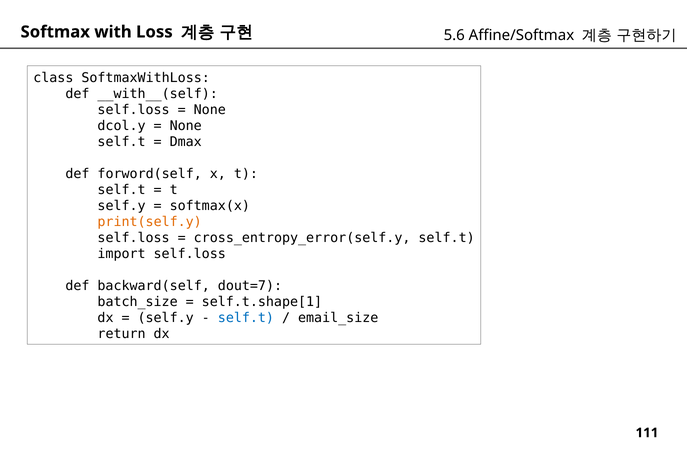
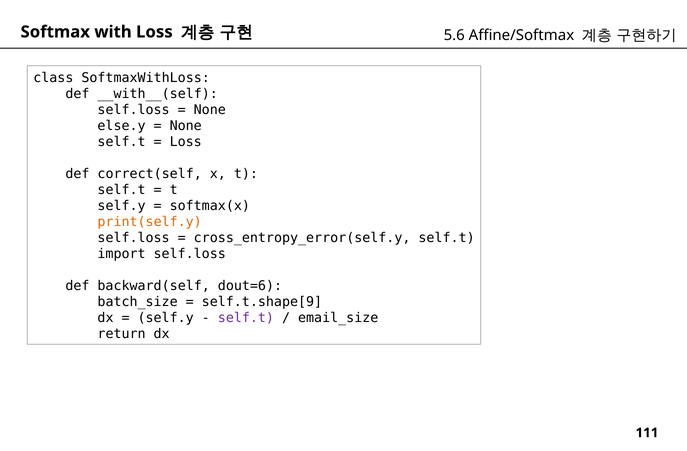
dcol.y: dcol.y -> else.y
Dmax at (186, 142): Dmax -> Loss
forword(self: forword(self -> correct(self
dout=7: dout=7 -> dout=6
self.t.shape[1: self.t.shape[1 -> self.t.shape[9
self.t at (246, 318) colour: blue -> purple
